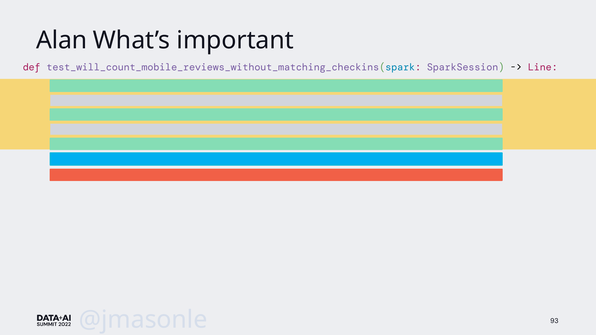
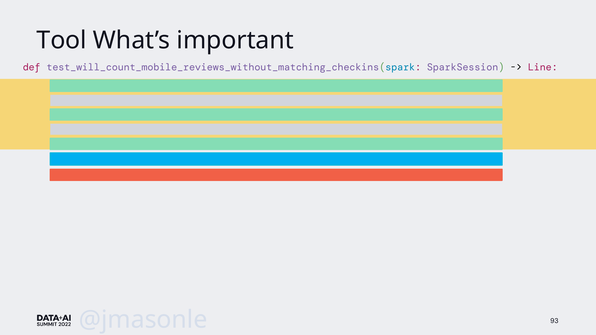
Alan: Alan -> Tool
